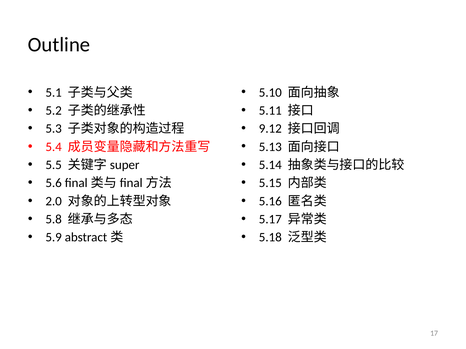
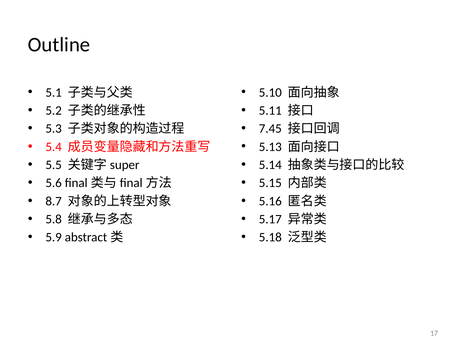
9.12: 9.12 -> 7.45
2.0: 2.0 -> 8.7
